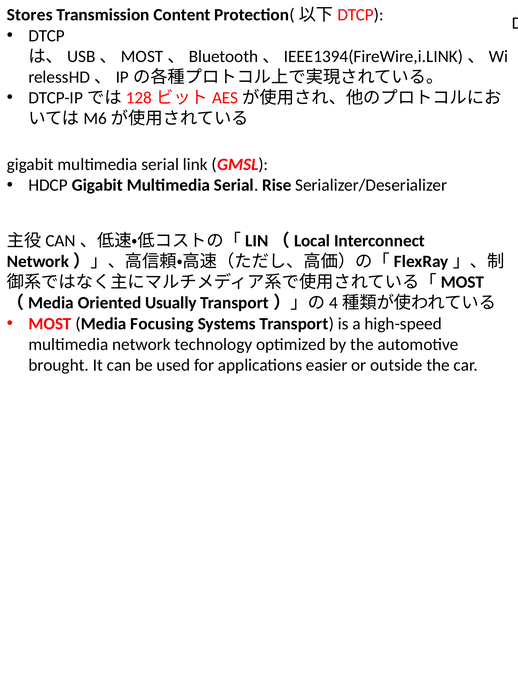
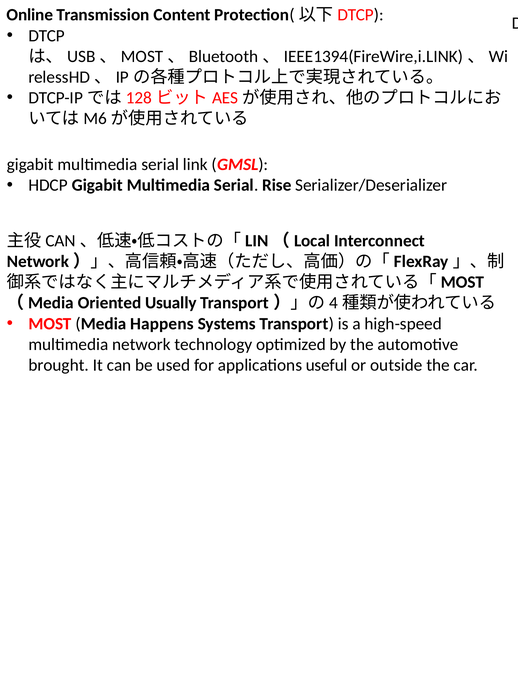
Stores: Stores -> Online
Focusing: Focusing -> Happens
easier: easier -> useful
